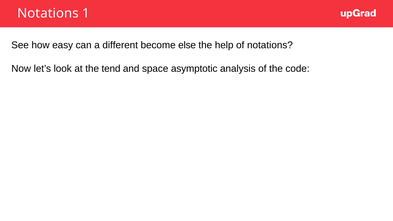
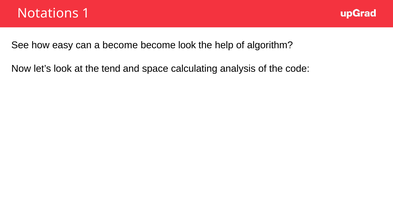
a different: different -> become
become else: else -> look
of notations: notations -> algorithm
asymptotic: asymptotic -> calculating
